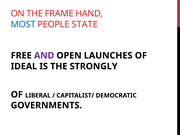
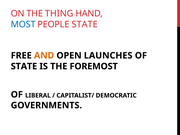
FRAME: FRAME -> THING
AND colour: purple -> orange
IDEAL at (24, 66): IDEAL -> STATE
STRONGLY: STRONGLY -> FOREMOST
